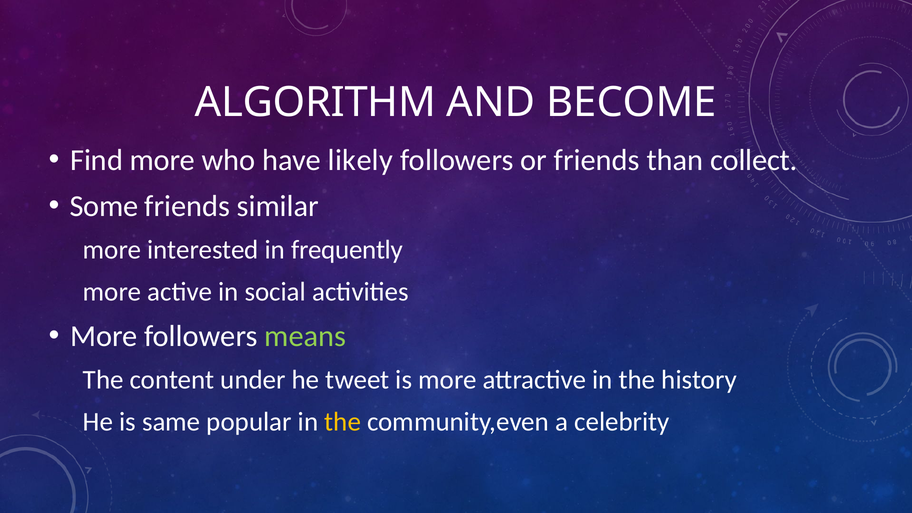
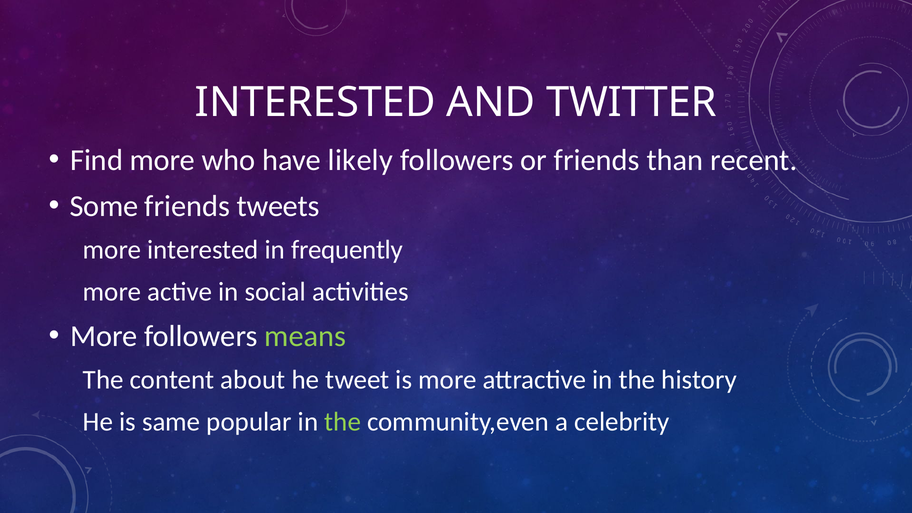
ALGORITHM at (315, 102): ALGORITHM -> INTERESTED
BECOME: BECOME -> TWITTER
collect: collect -> recent
similar: similar -> tweets
under: under -> about
the at (343, 422) colour: yellow -> light green
